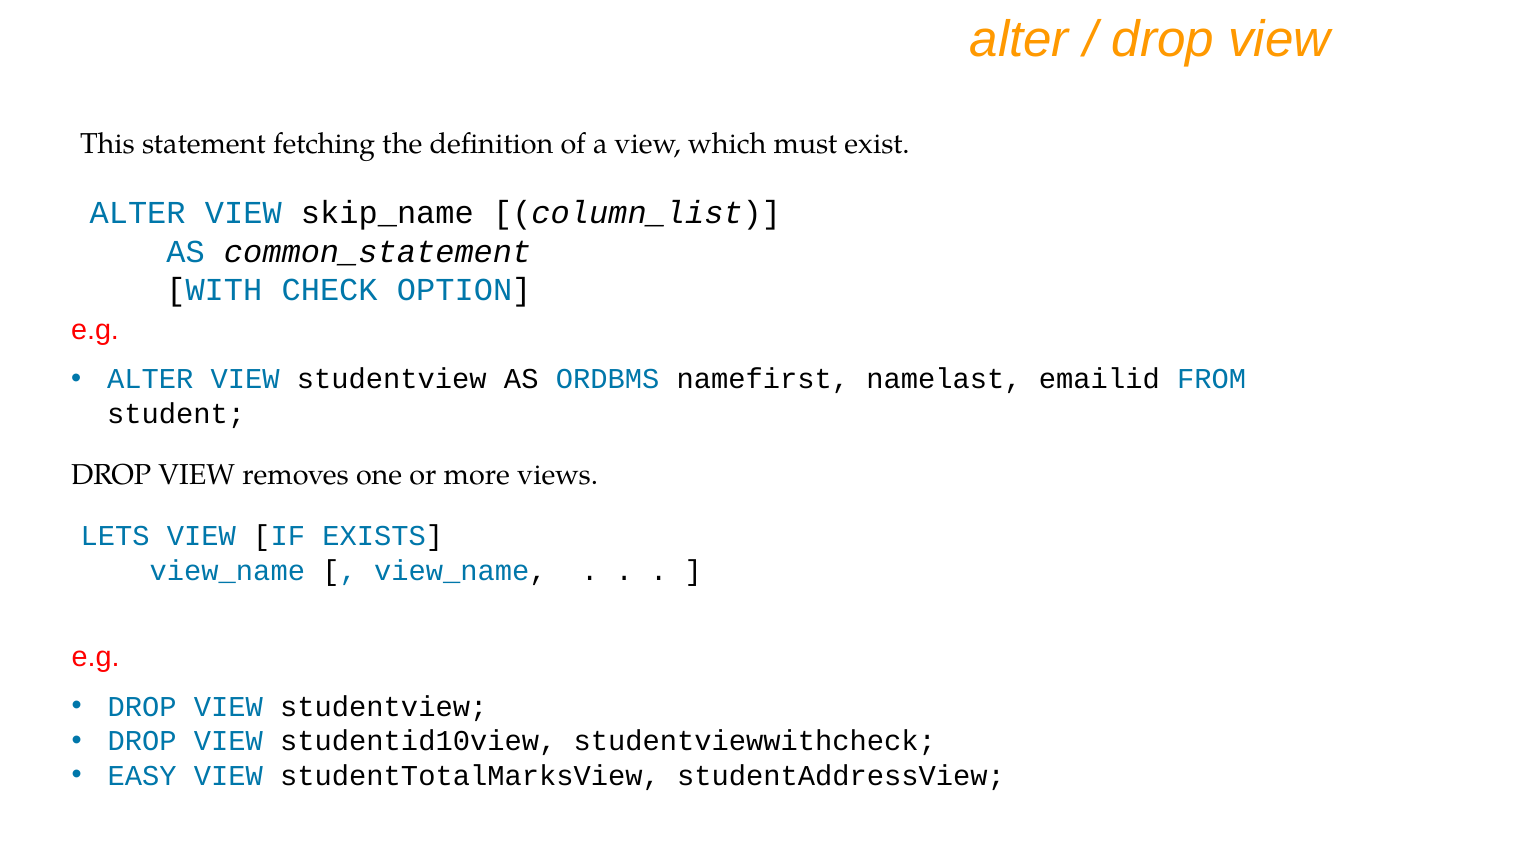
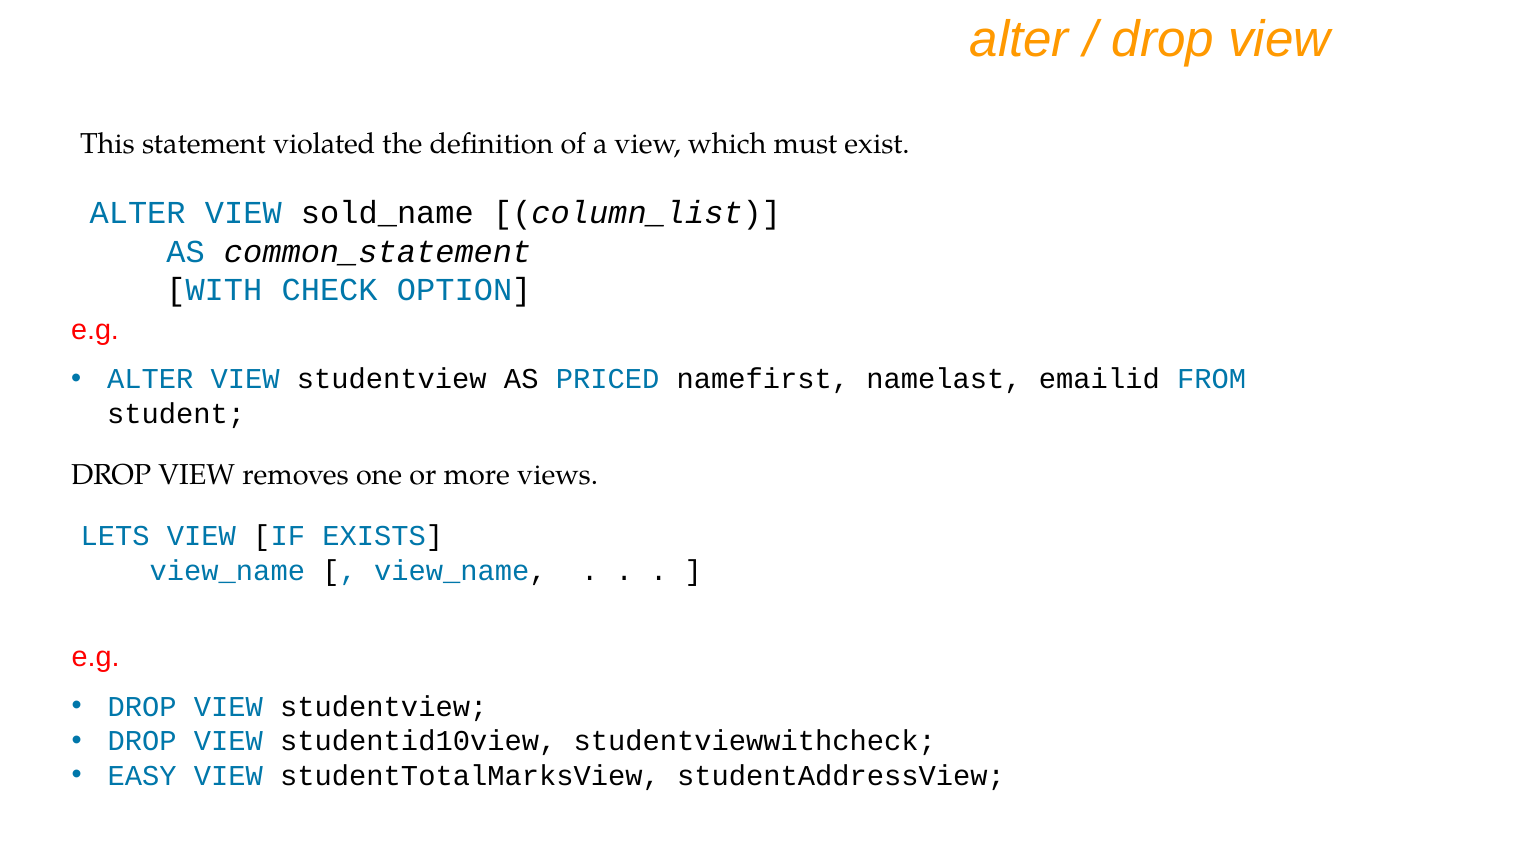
fetching: fetching -> violated
skip_name: skip_name -> sold_name
ORDBMS: ORDBMS -> PRICED
